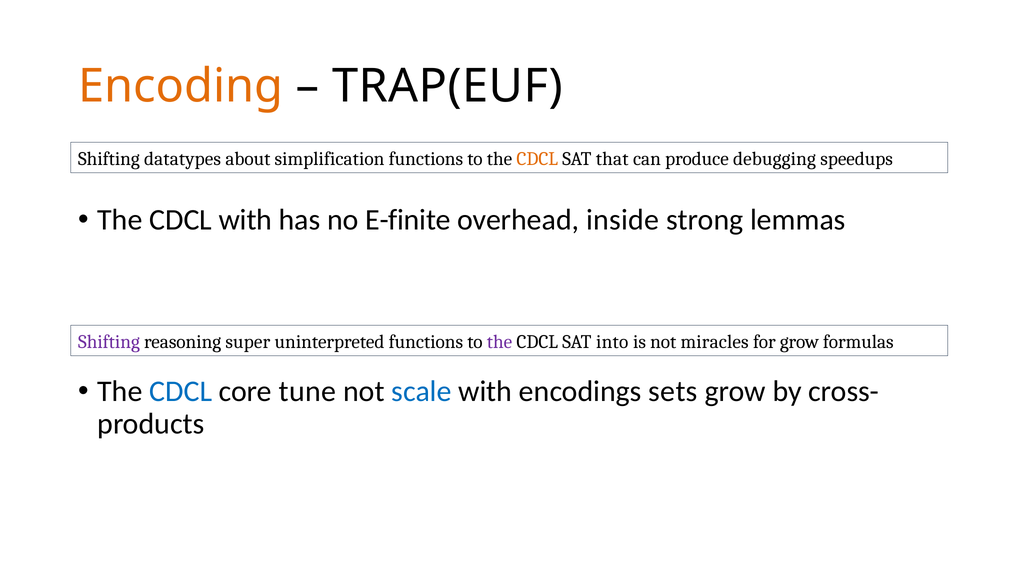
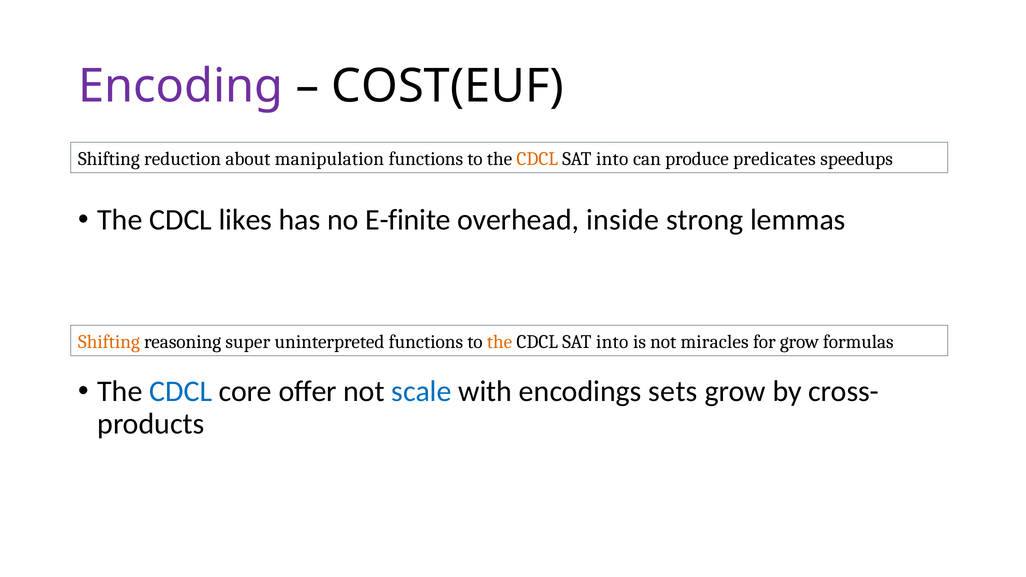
Encoding colour: orange -> purple
TRAP(EUF: TRAP(EUF -> COST(EUF
datatypes: datatypes -> reduction
simplification: simplification -> manipulation
that at (612, 159): that -> into
debugging: debugging -> predicates
CDCL with: with -> likes
Shifting at (109, 342) colour: purple -> orange
the at (499, 342) colour: purple -> orange
tune: tune -> offer
